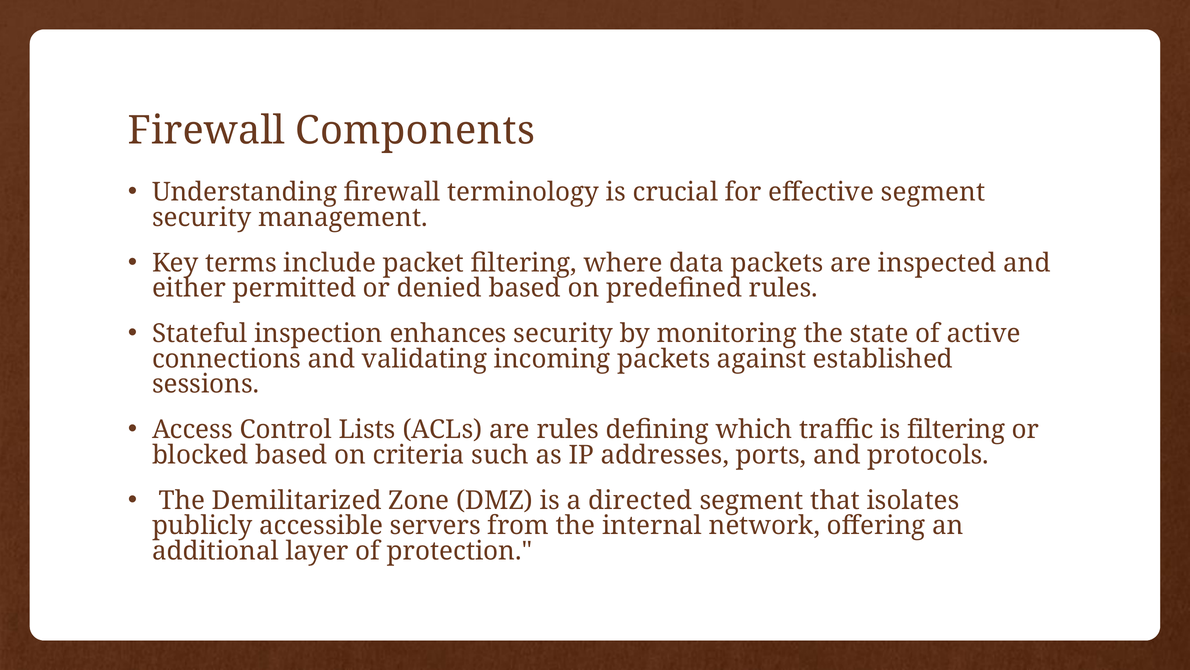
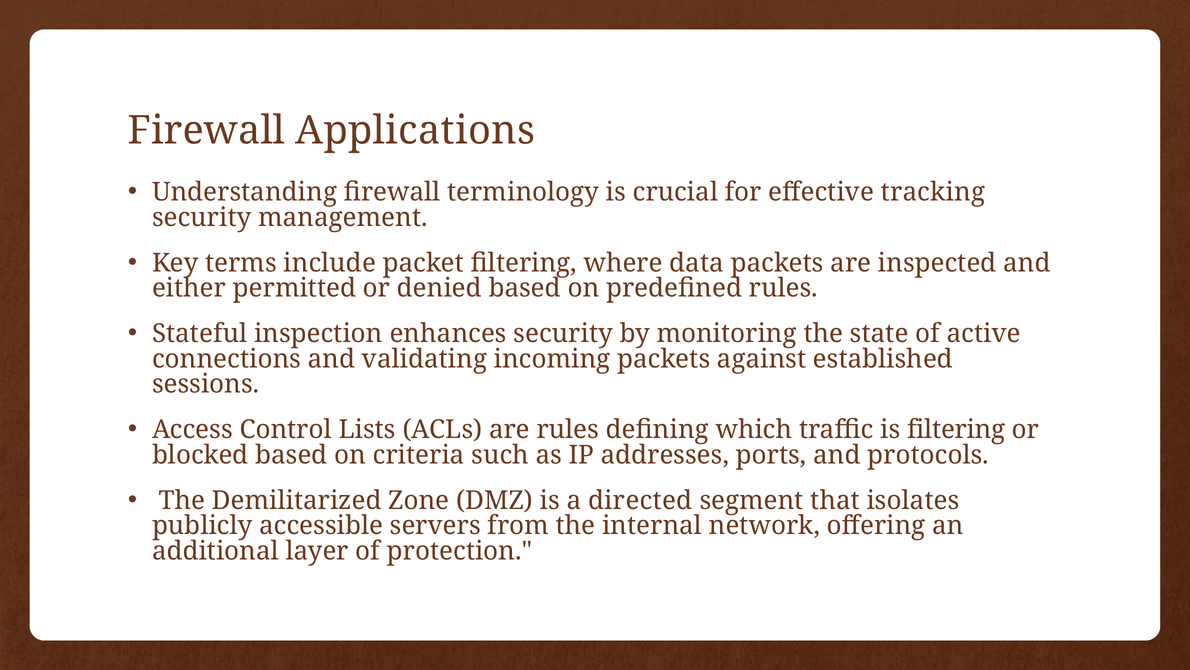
Components: Components -> Applications
effective segment: segment -> tracking
